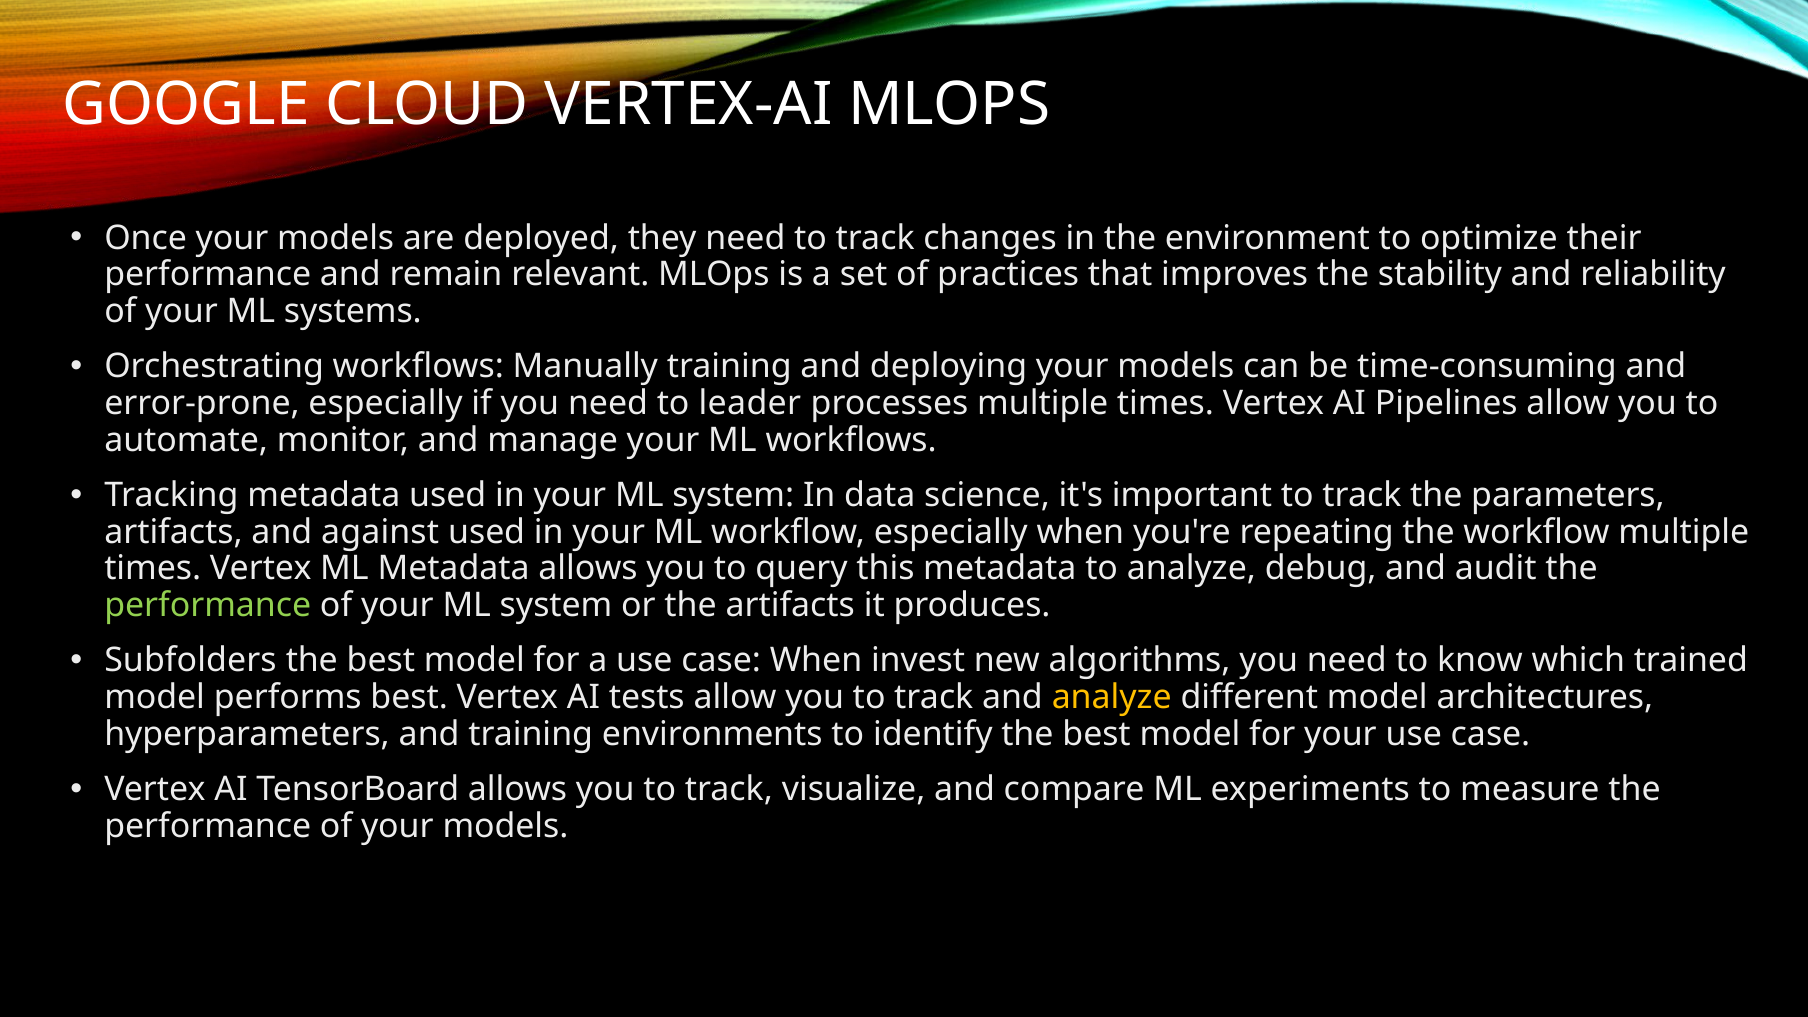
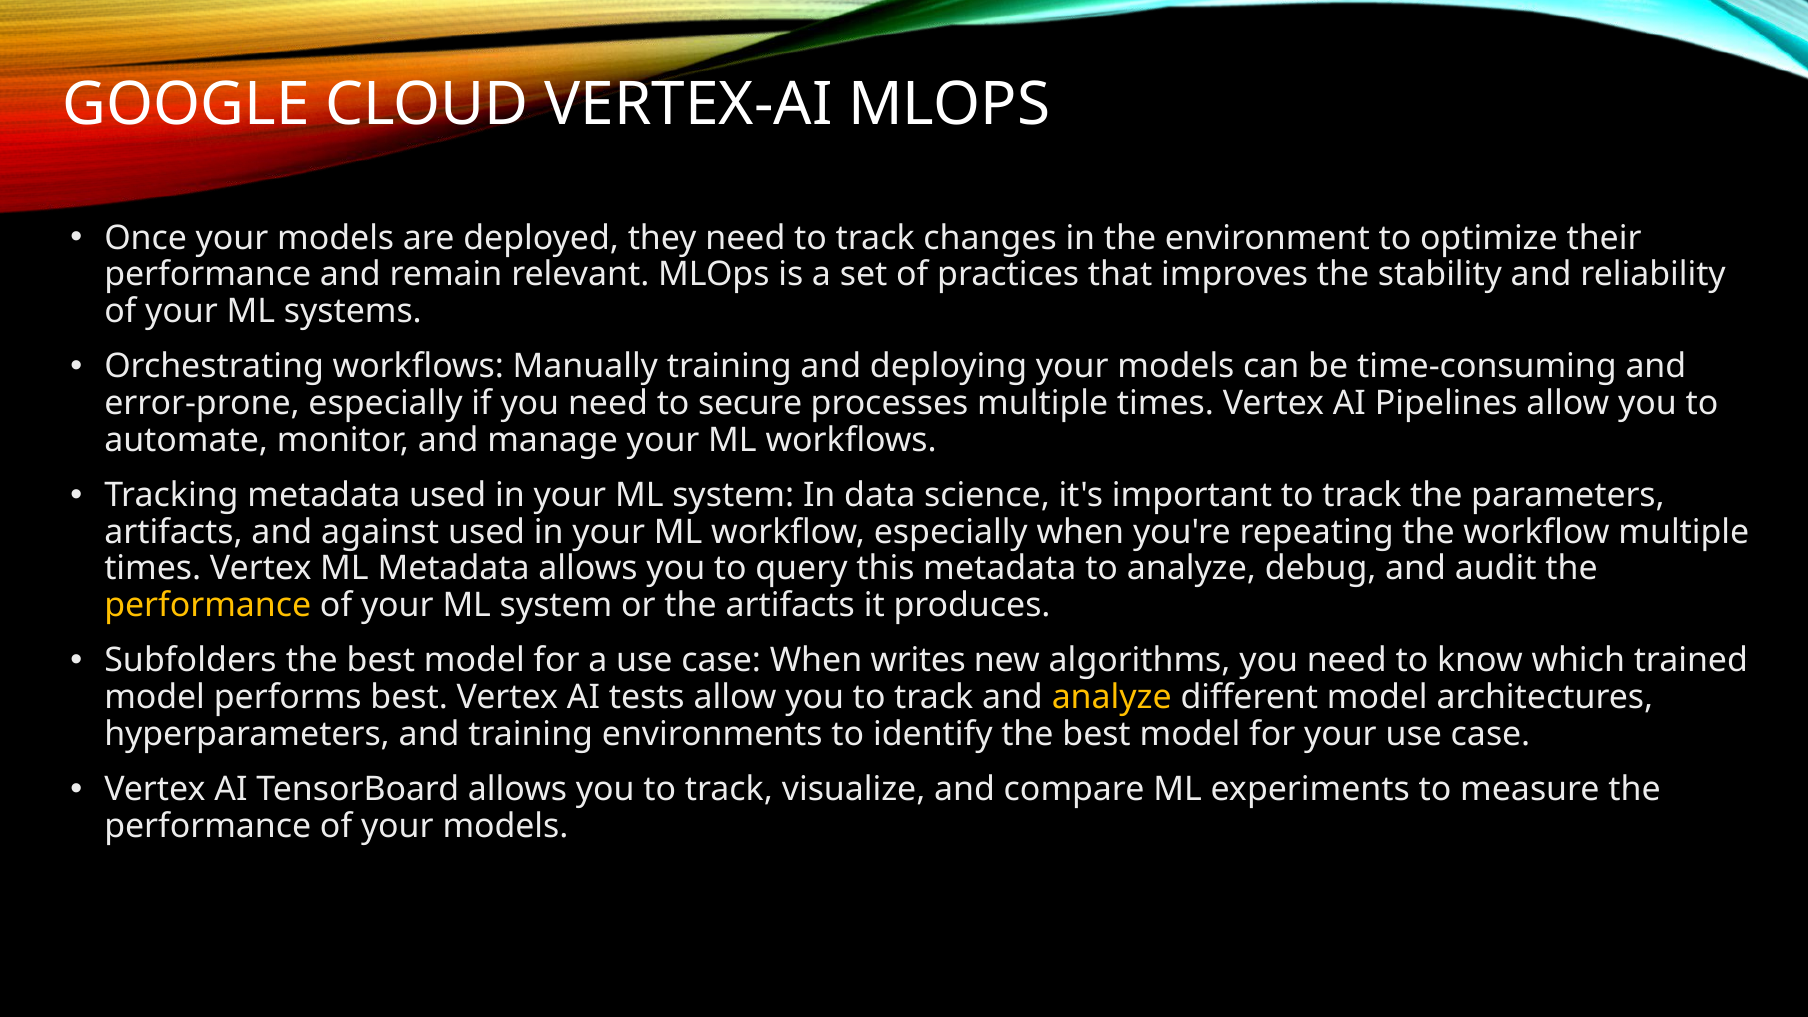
leader: leader -> secure
performance at (208, 605) colour: light green -> yellow
invest: invest -> writes
